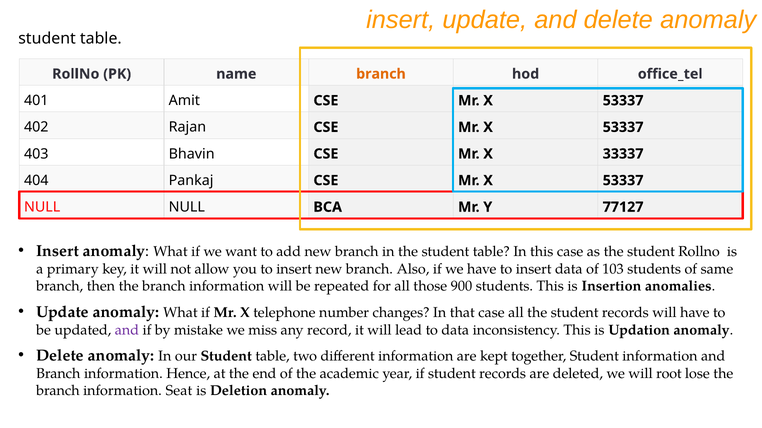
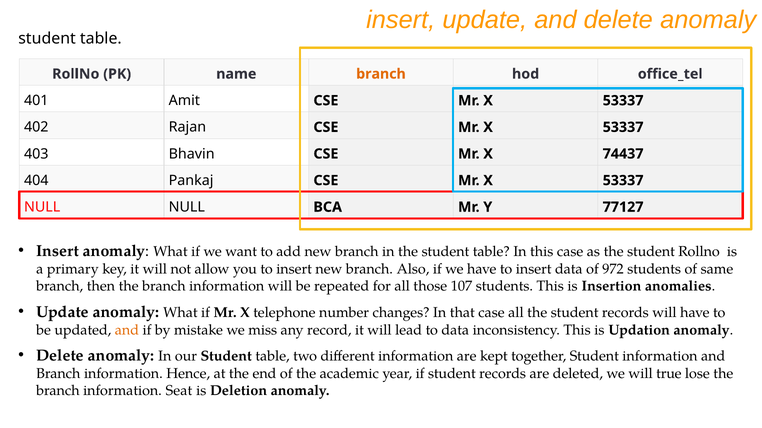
33337: 33337 -> 74437
103: 103 -> 972
900: 900 -> 107
and at (127, 330) colour: purple -> orange
root: root -> true
